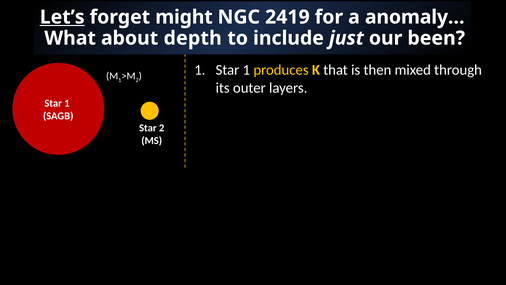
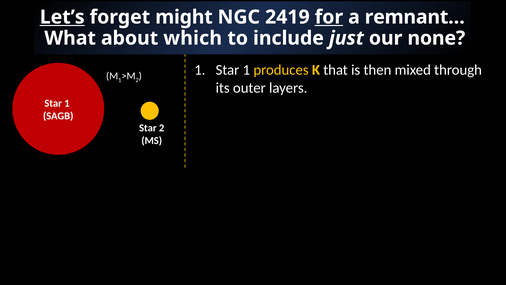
for underline: none -> present
anomaly…: anomaly… -> remnant…
depth: depth -> which
been: been -> none
